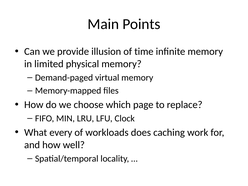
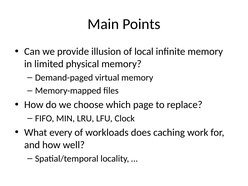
time: time -> local
